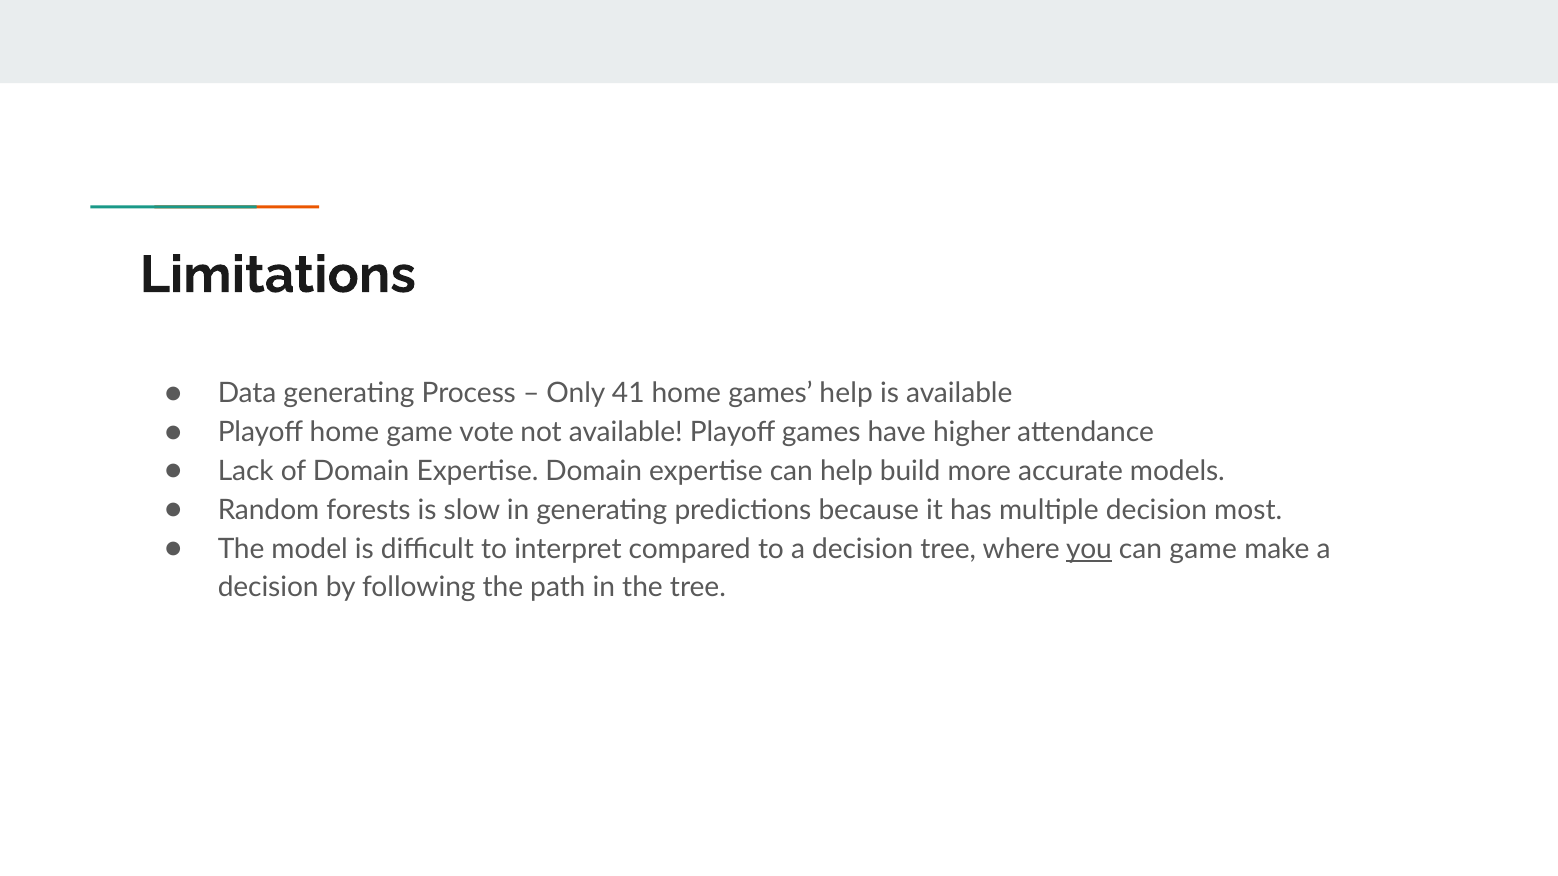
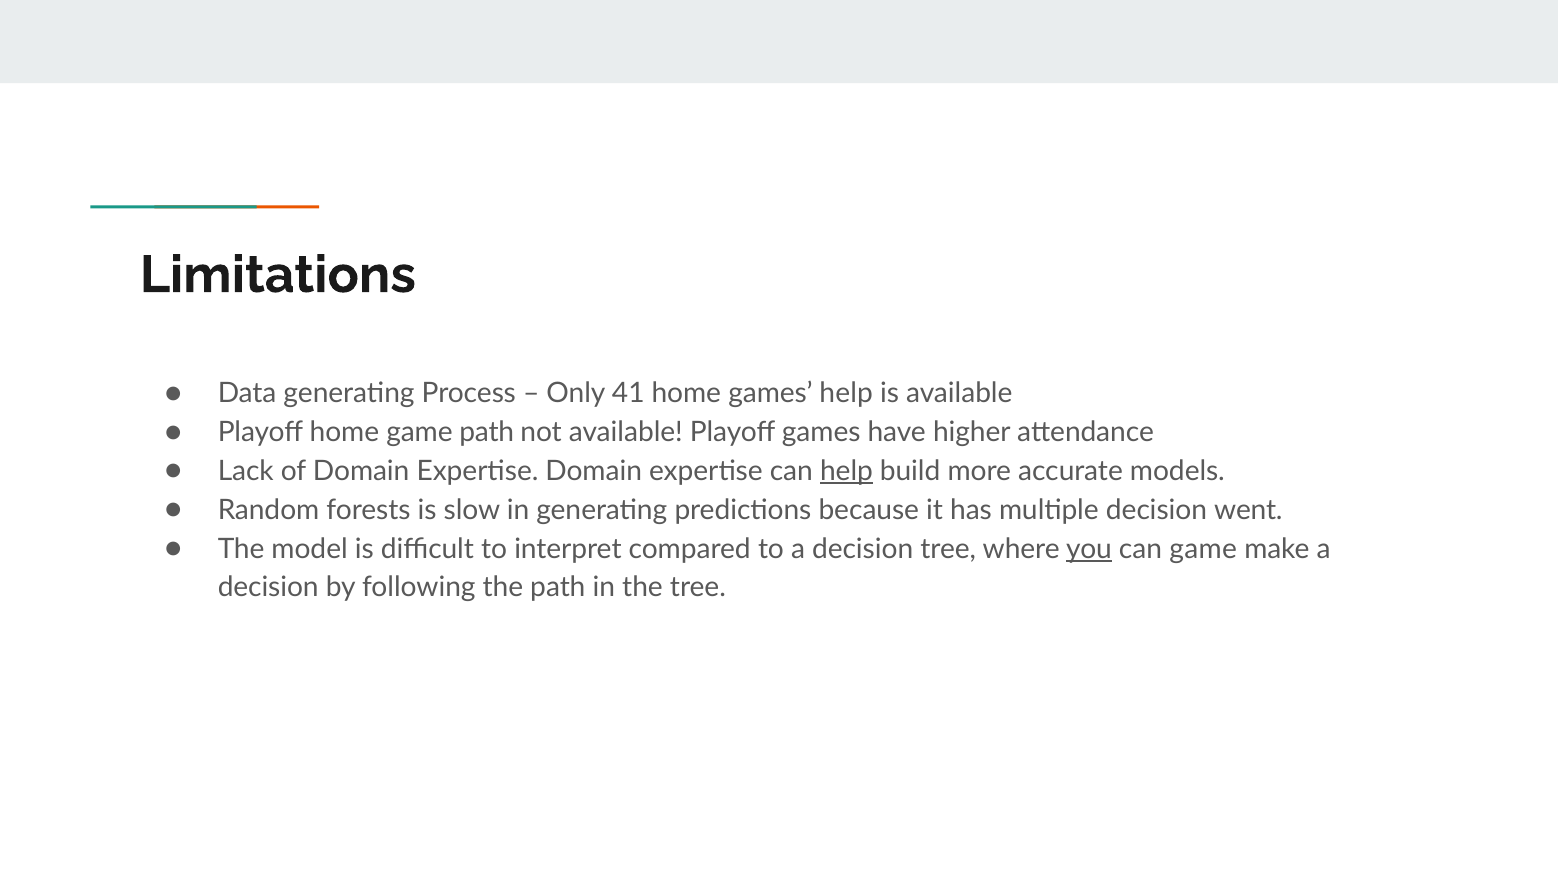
game vote: vote -> path
help at (846, 471) underline: none -> present
most: most -> went
